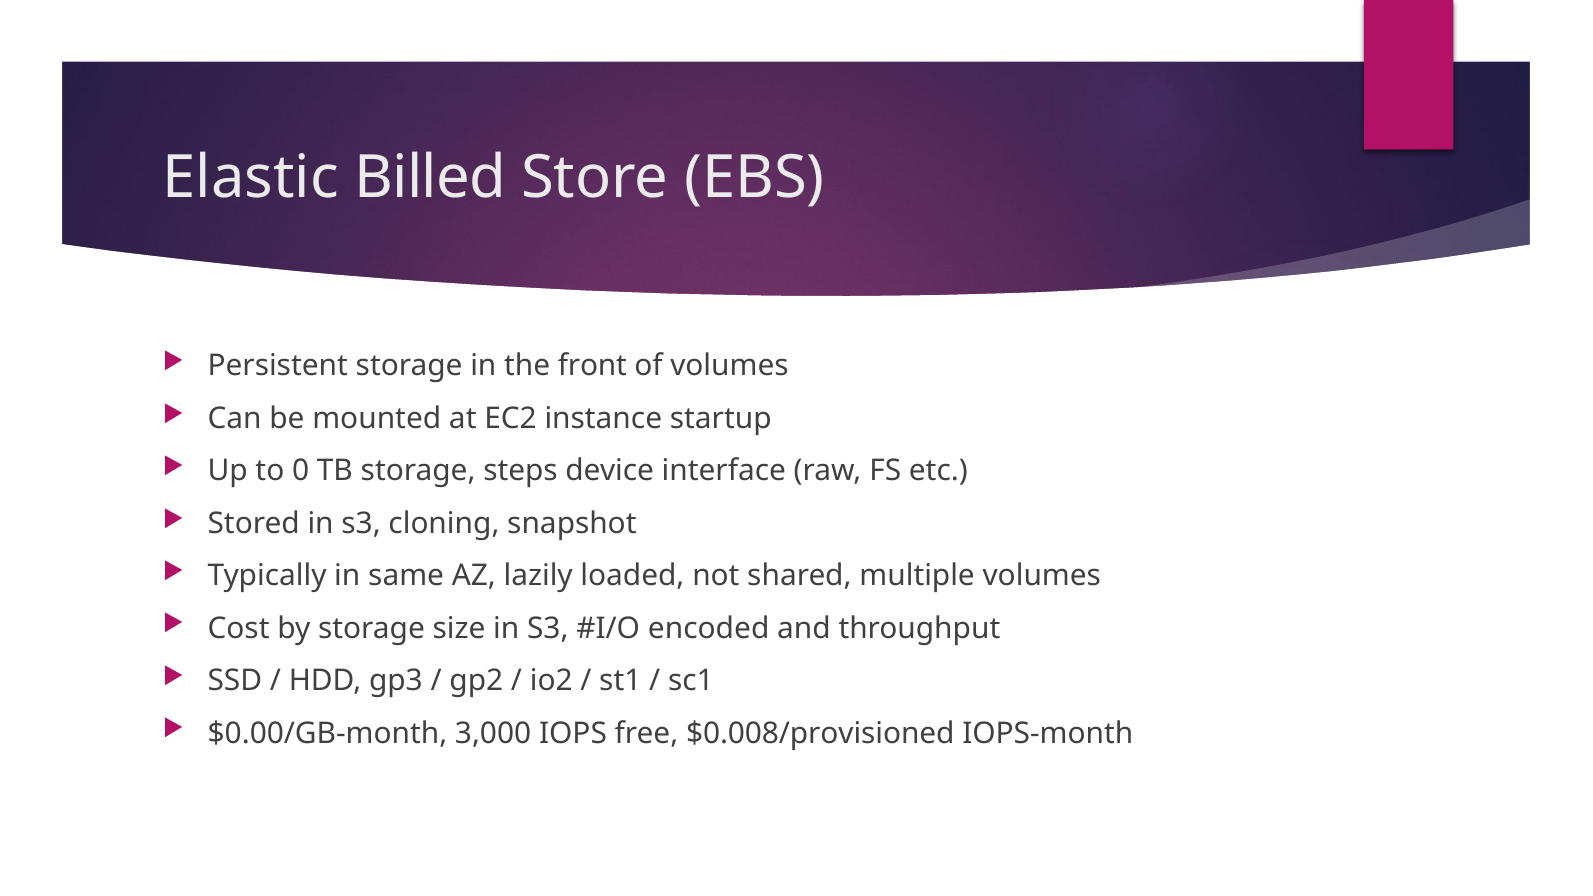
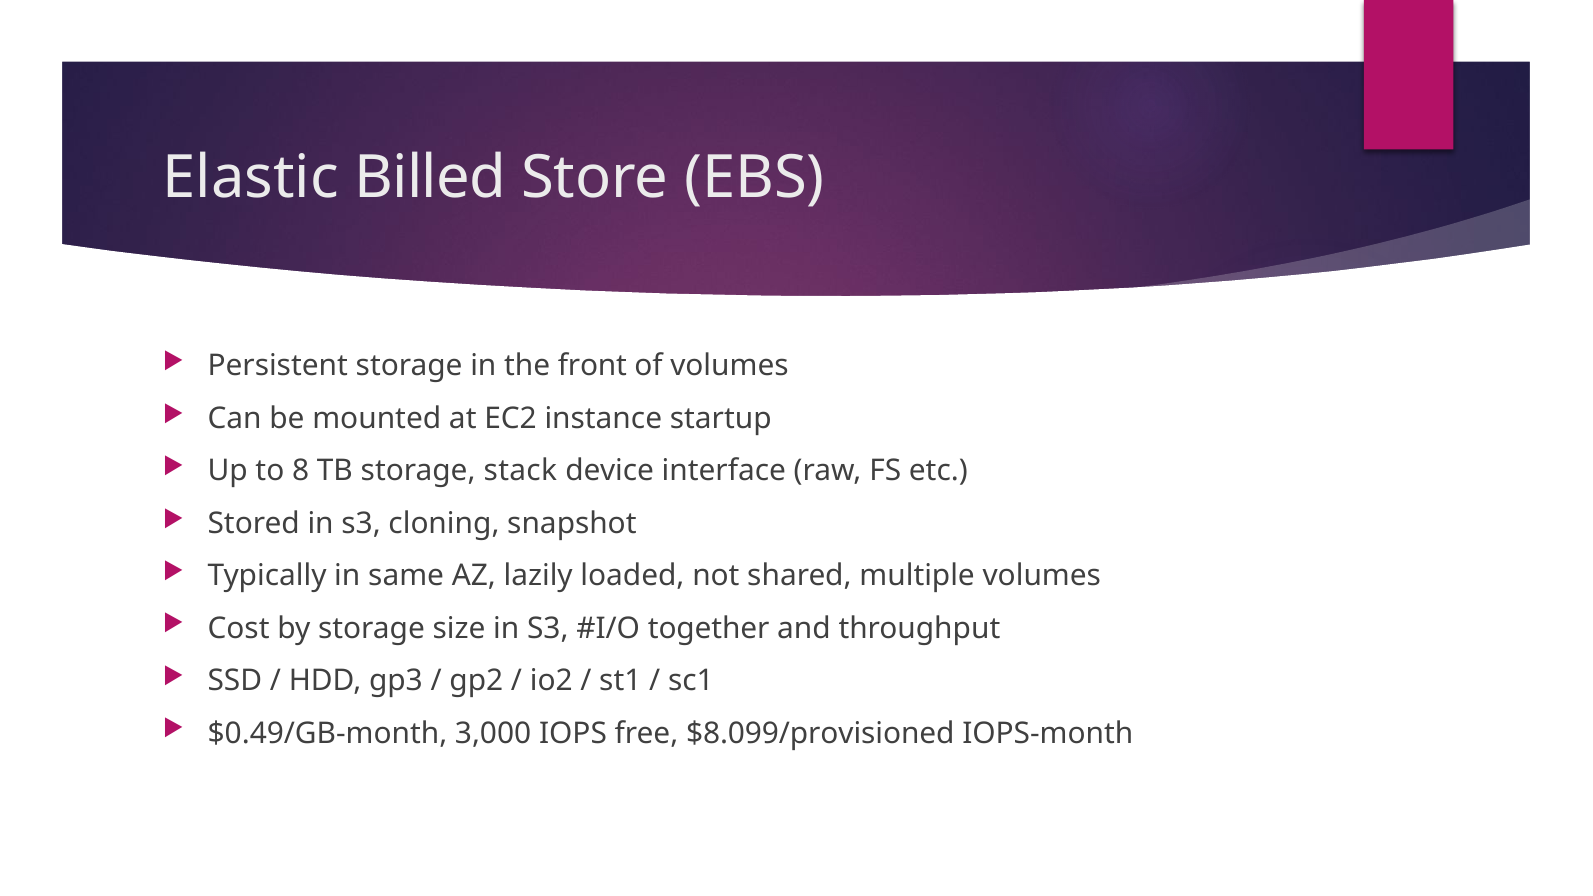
0: 0 -> 8
steps: steps -> stack
encoded: encoded -> together
$0.00/GB-month: $0.00/GB-month -> $0.49/GB-month
$0.008/provisioned: $0.008/provisioned -> $8.099/provisioned
